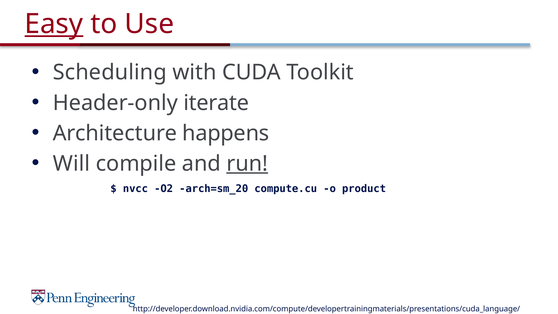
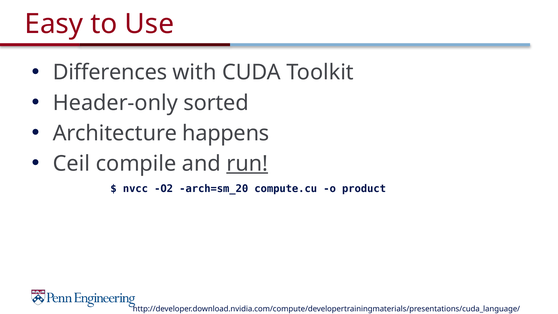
Easy underline: present -> none
Scheduling: Scheduling -> Differences
iterate: iterate -> sorted
Will: Will -> Ceil
